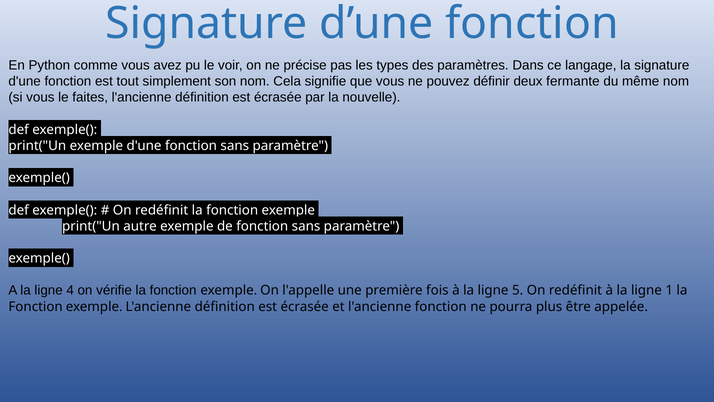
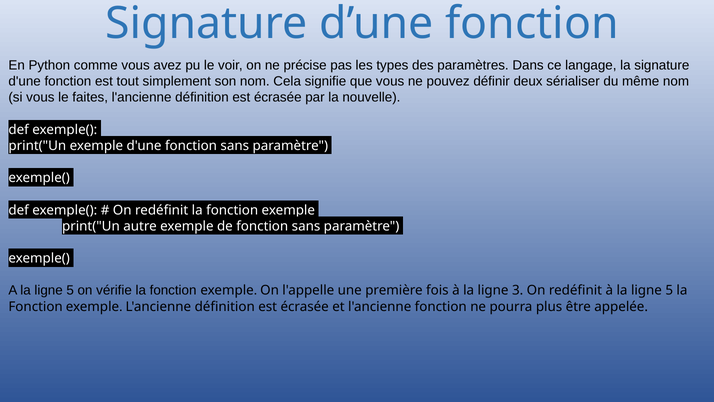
fermante: fermante -> sérialiser
A la ligne 4: 4 -> 5
5: 5 -> 3
à la ligne 1: 1 -> 5
